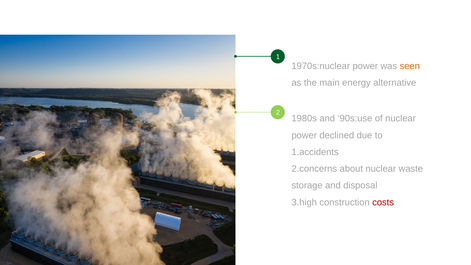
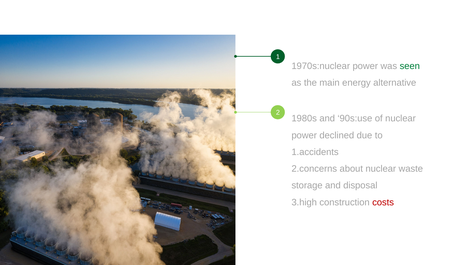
seen colour: orange -> green
